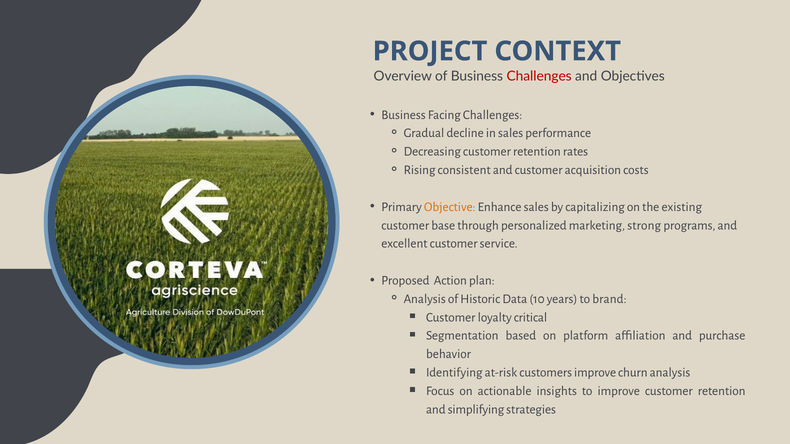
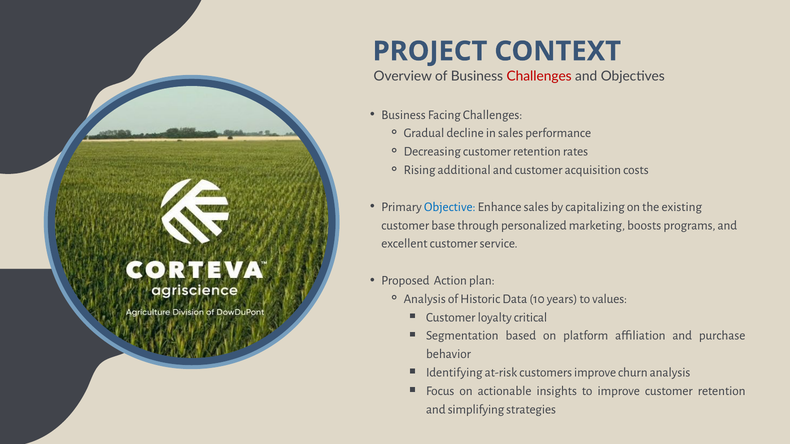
consistent: consistent -> additional
Objective colour: orange -> blue
strong: strong -> boosts
brand: brand -> values
